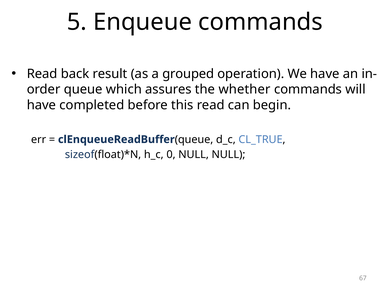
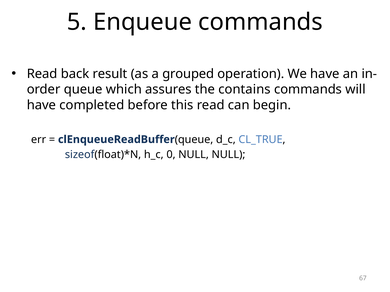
whether: whether -> contains
